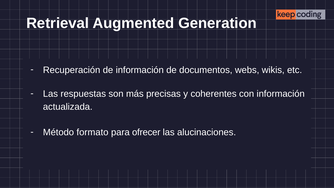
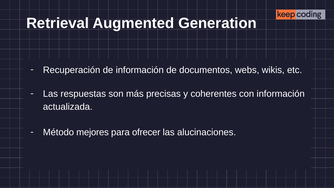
formato: formato -> mejores
